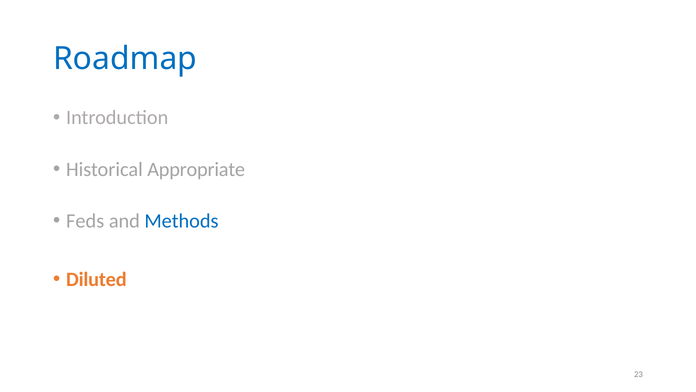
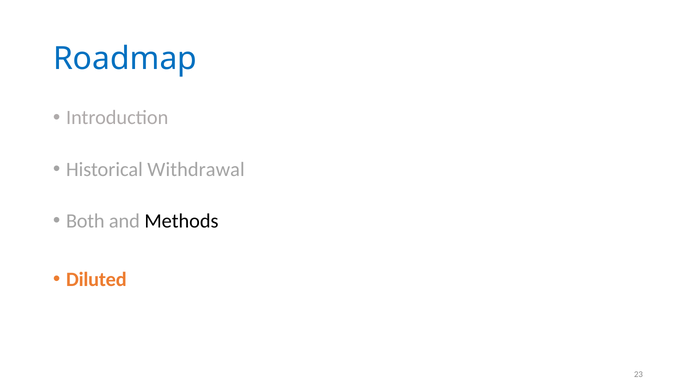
Appropriate: Appropriate -> Withdrawal
Feds: Feds -> Both
Methods colour: blue -> black
